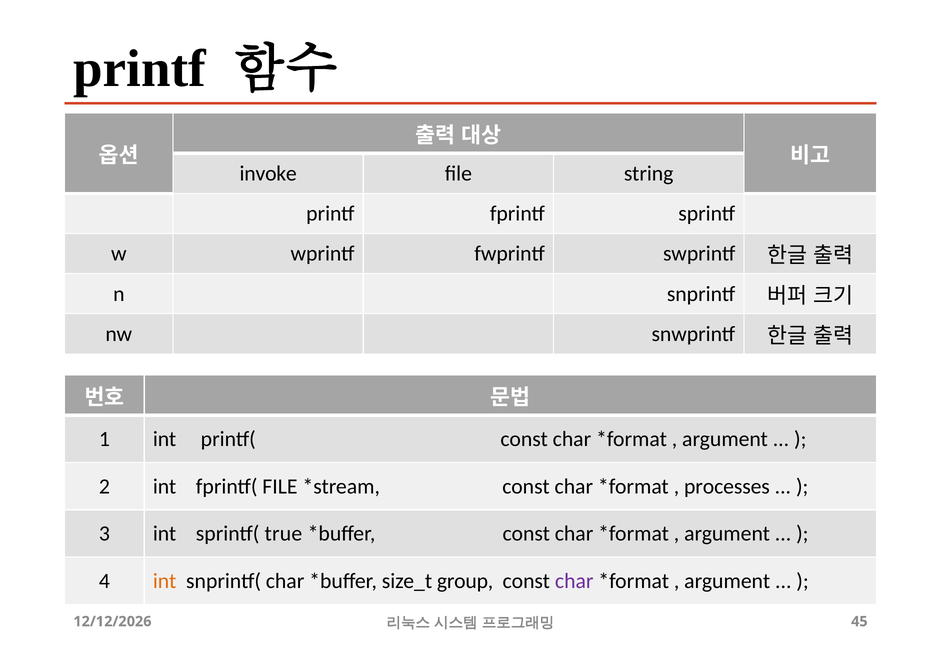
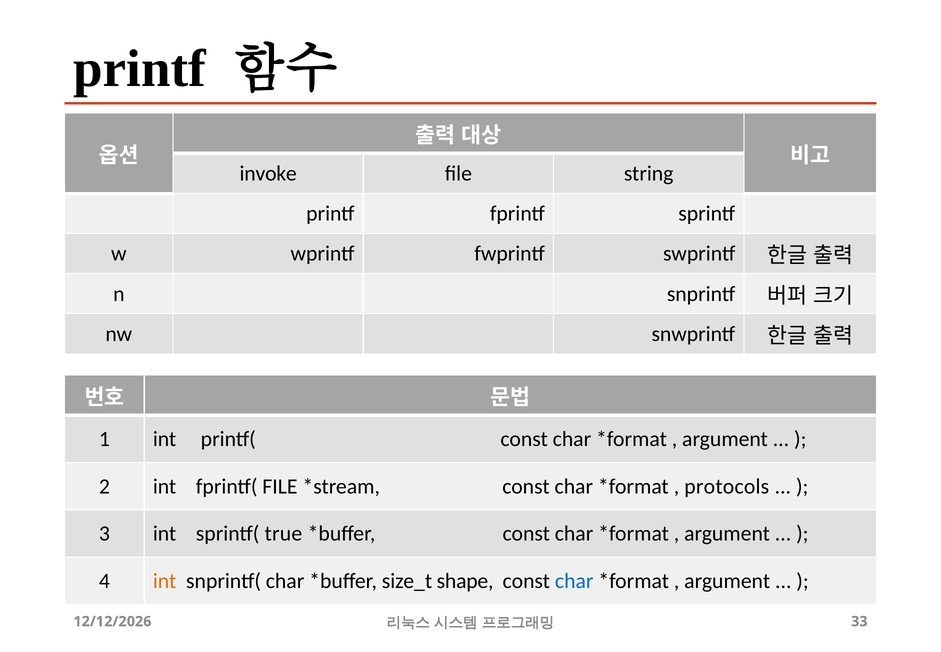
processes: processes -> protocols
group: group -> shape
char at (574, 580) colour: purple -> blue
45: 45 -> 33
